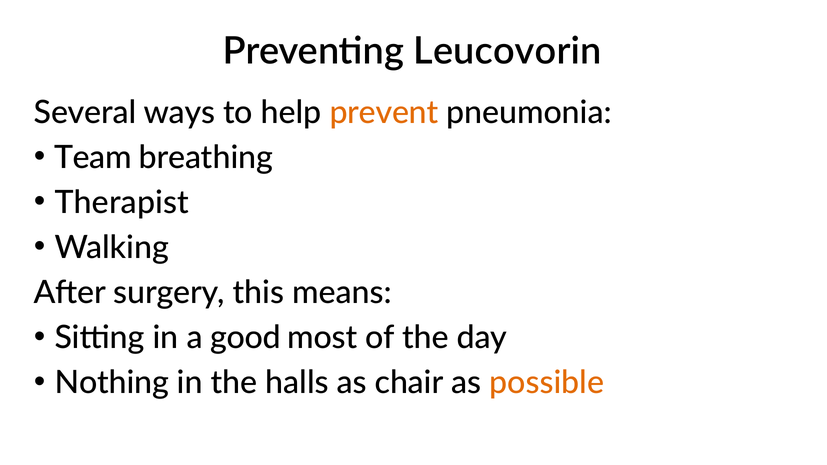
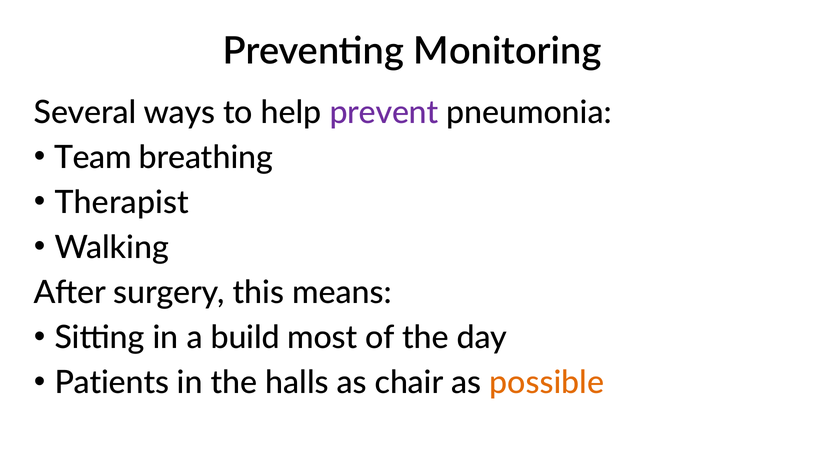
Leucovorin: Leucovorin -> Monitoring
prevent colour: orange -> purple
good: good -> build
Nothing: Nothing -> Patients
